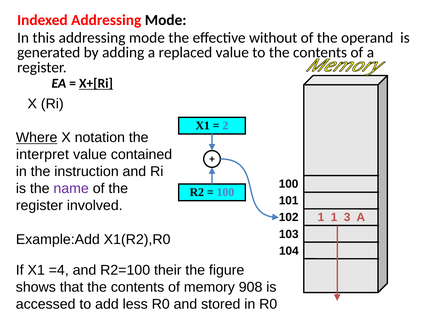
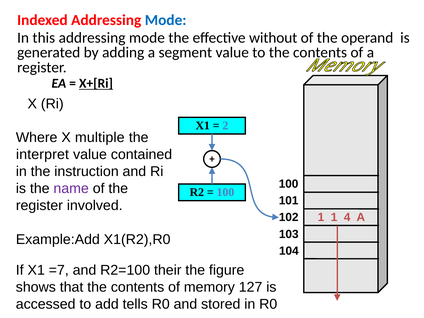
Mode at (166, 20) colour: black -> blue
replaced: replaced -> segment
Where underline: present -> none
notation: notation -> multiple
3: 3 -> 4
=4: =4 -> =7
908: 908 -> 127
less: less -> tells
